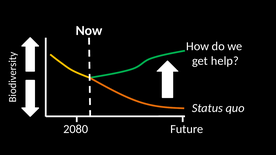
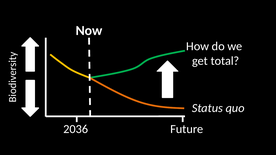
help: help -> total
2080: 2080 -> 2036
